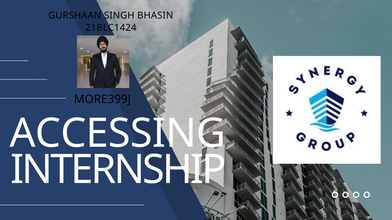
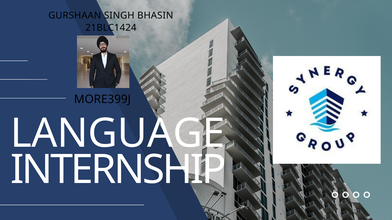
ACCESSING: ACCESSING -> LANGUAGE
